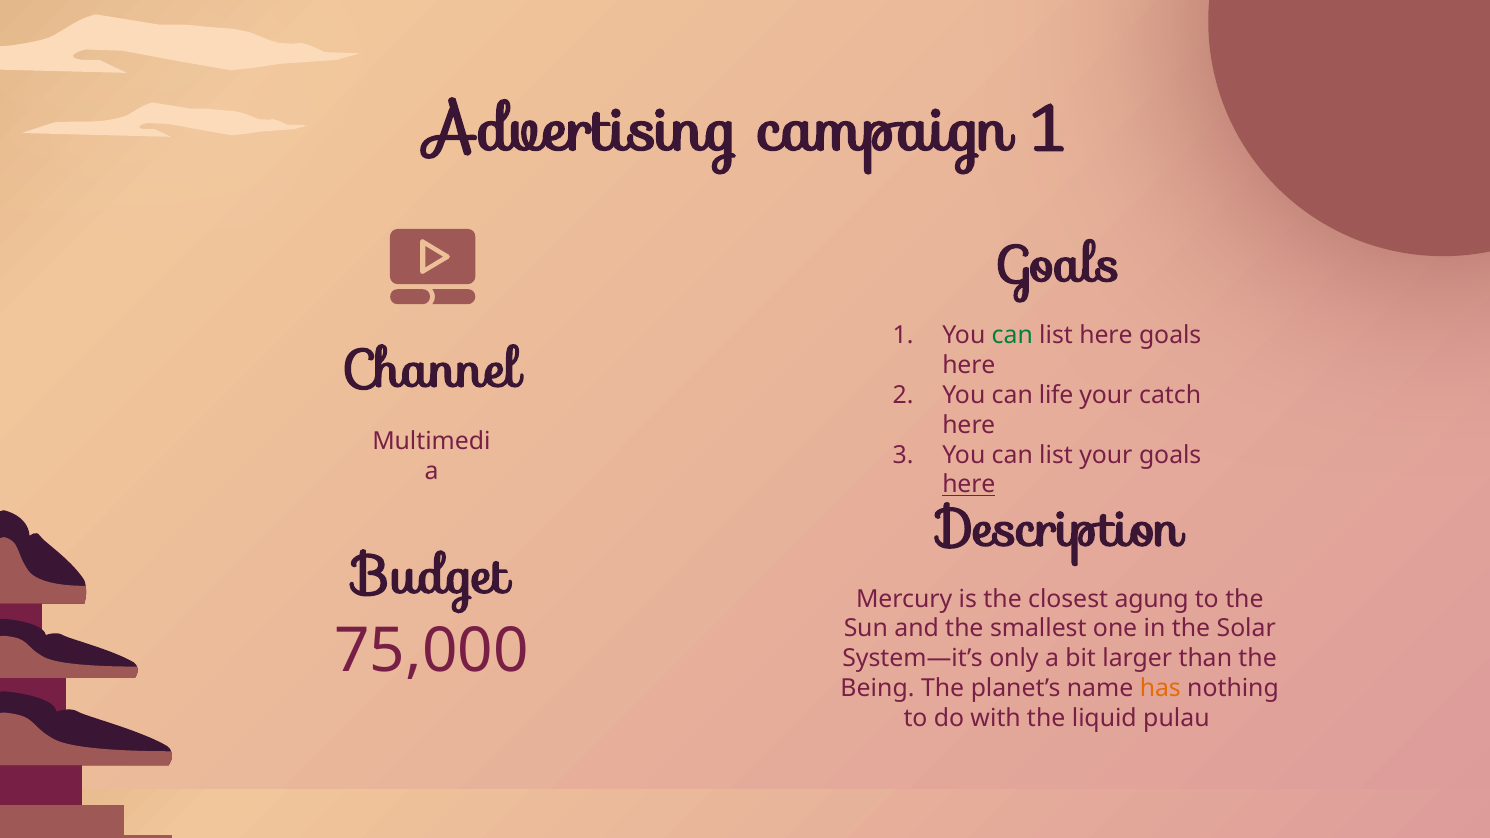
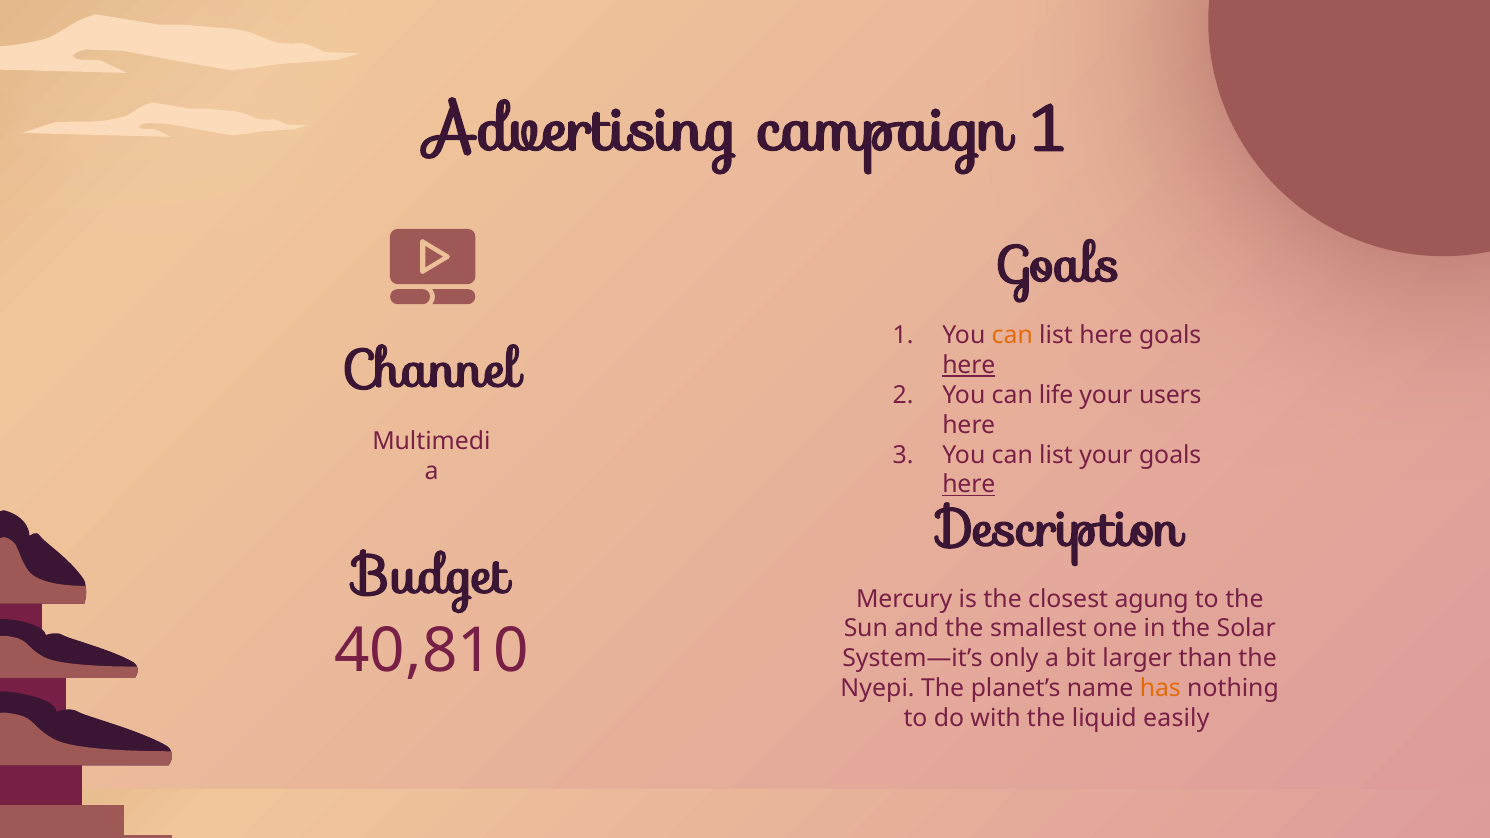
can at (1012, 336) colour: green -> orange
here at (969, 366) underline: none -> present
catch: catch -> users
75,000: 75,000 -> 40,810
Being: Being -> Nyepi
pulau: pulau -> easily
